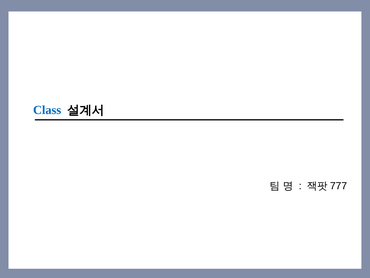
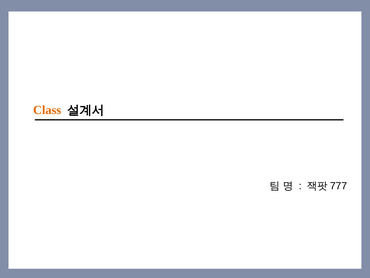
Class colour: blue -> orange
